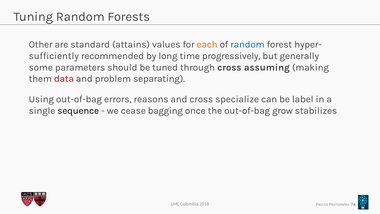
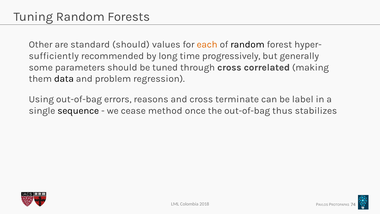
standard attains: attains -> should
random at (247, 44) colour: blue -> black
assuming: assuming -> correlated
data colour: red -> black
separating: separating -> regression
specialize: specialize -> terminate
bagging: bagging -> method
grow: grow -> thus
